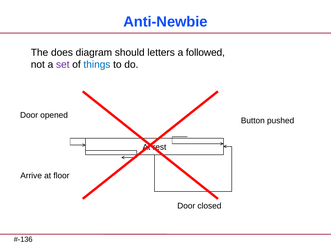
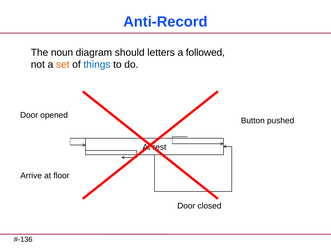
Anti-Newbie: Anti-Newbie -> Anti-Record
does: does -> noun
set colour: purple -> orange
